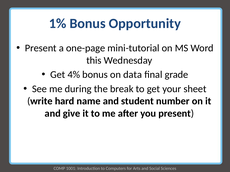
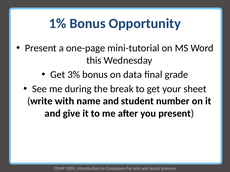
4%: 4% -> 3%
hard: hard -> with
